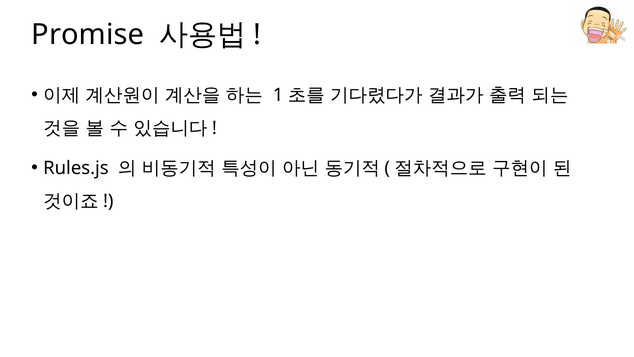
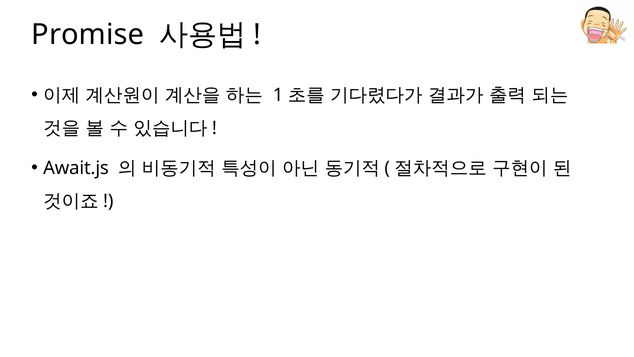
Rules.js: Rules.js -> Await.js
